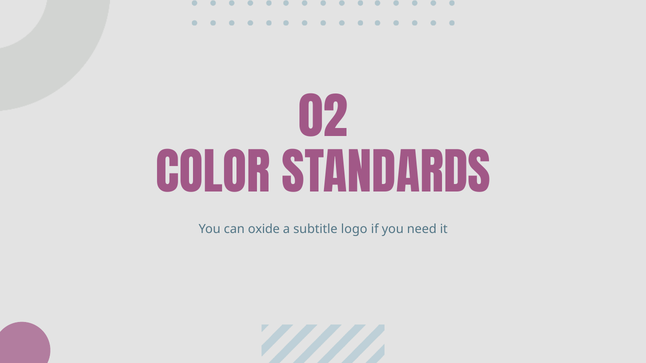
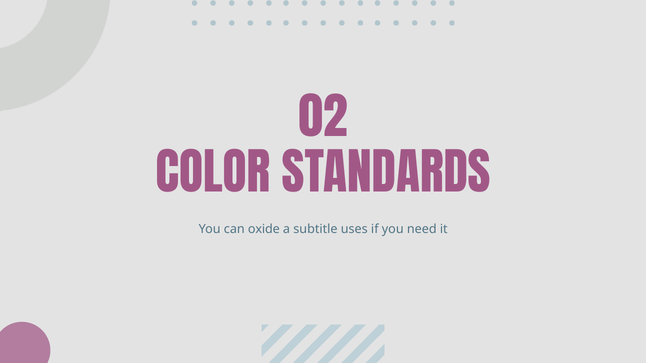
logo: logo -> uses
